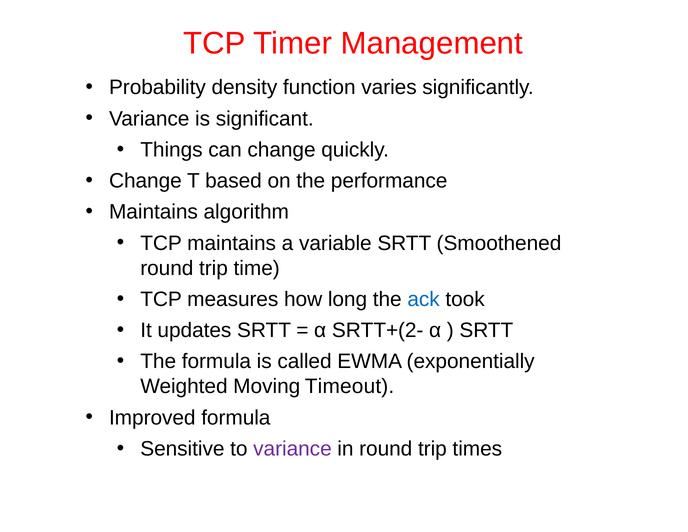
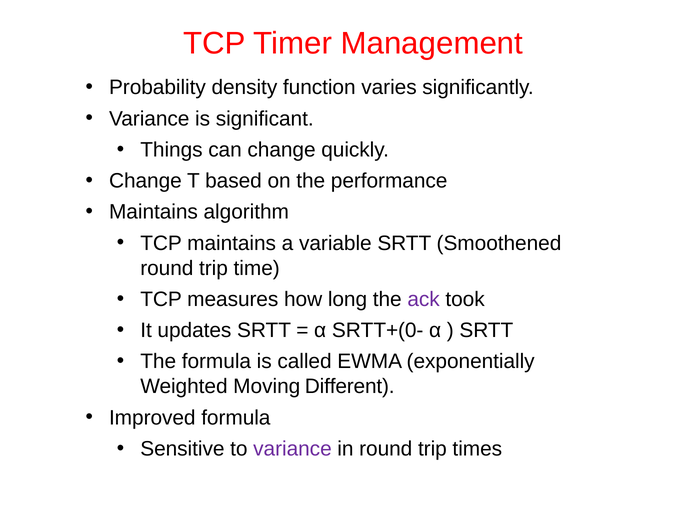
ack colour: blue -> purple
SRTT+(2-: SRTT+(2- -> SRTT+(0-
Timeout: Timeout -> Different
